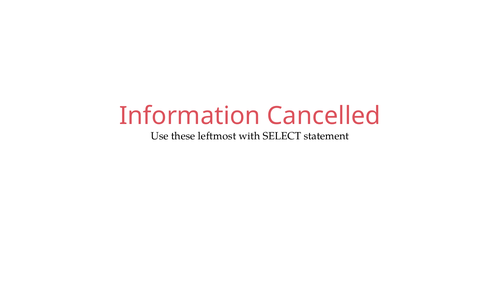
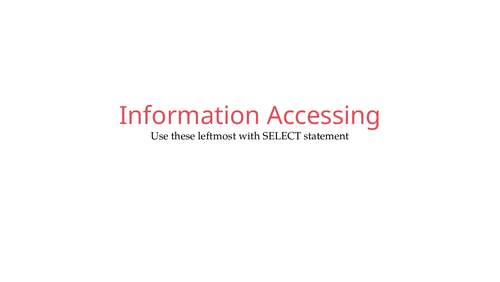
Cancelled: Cancelled -> Accessing
